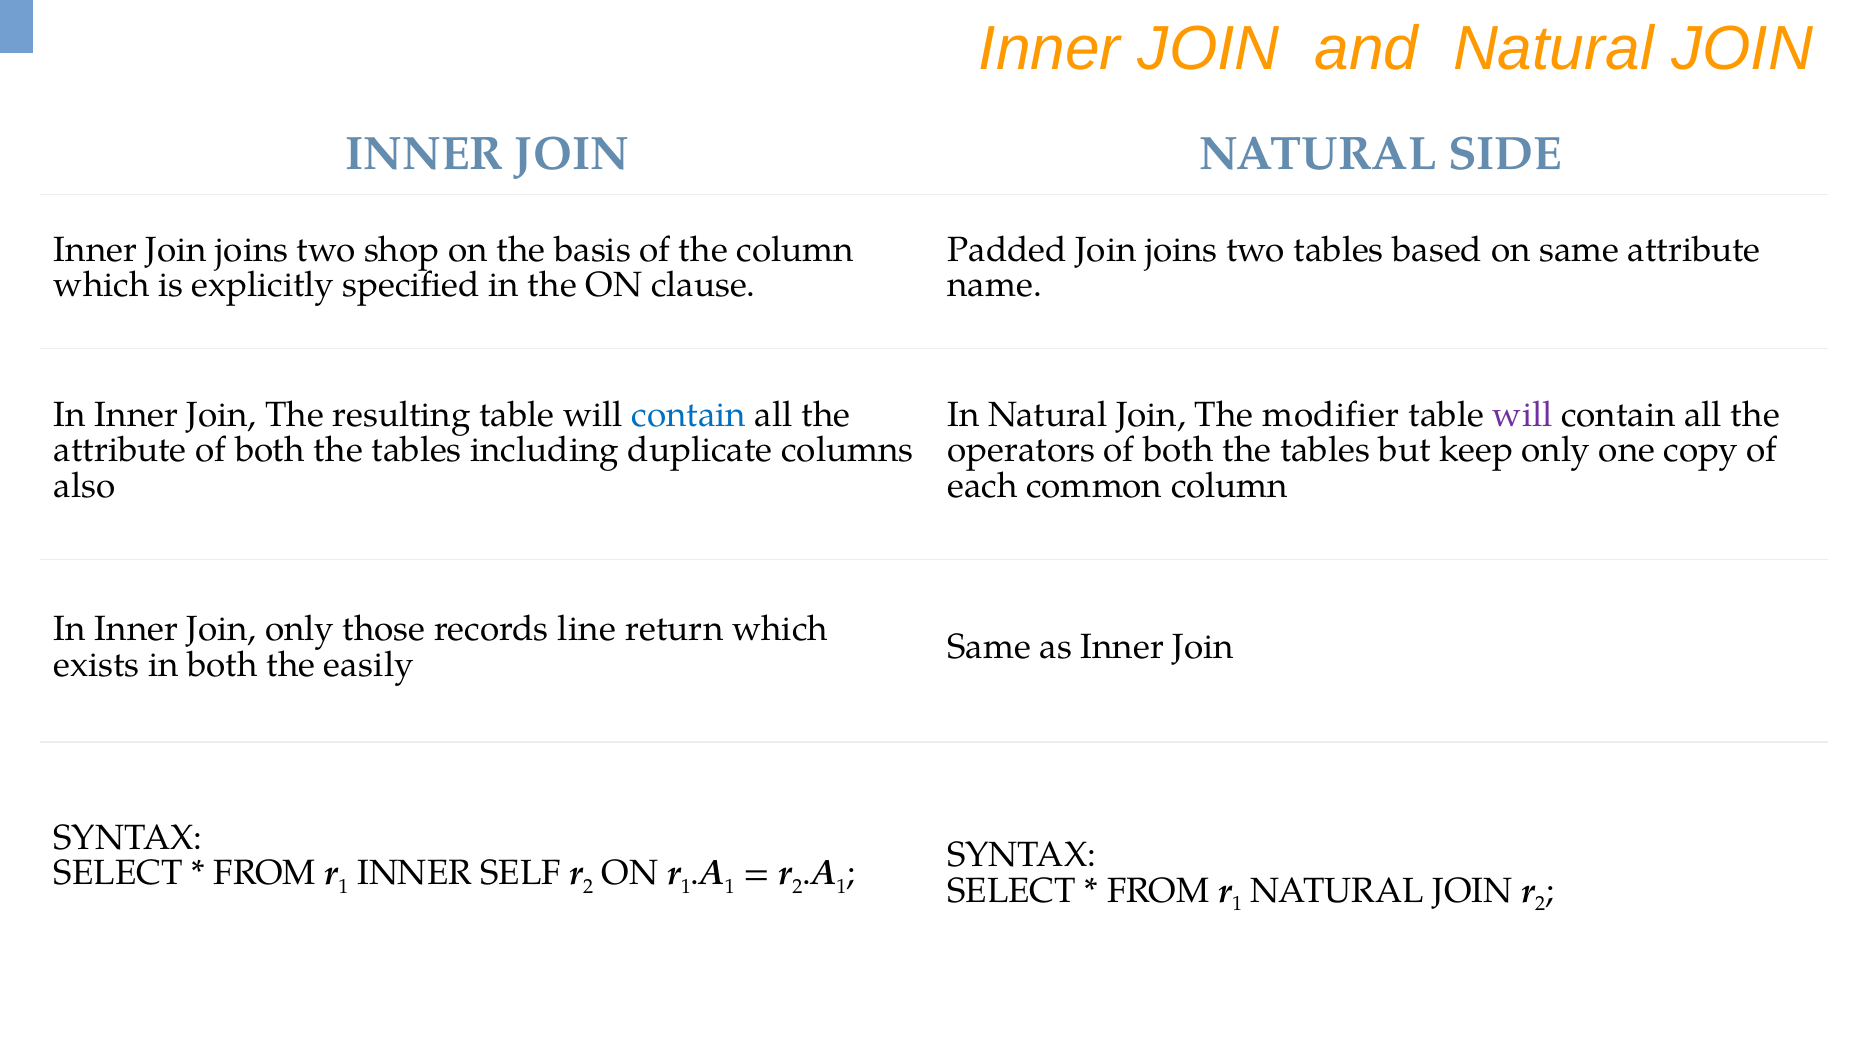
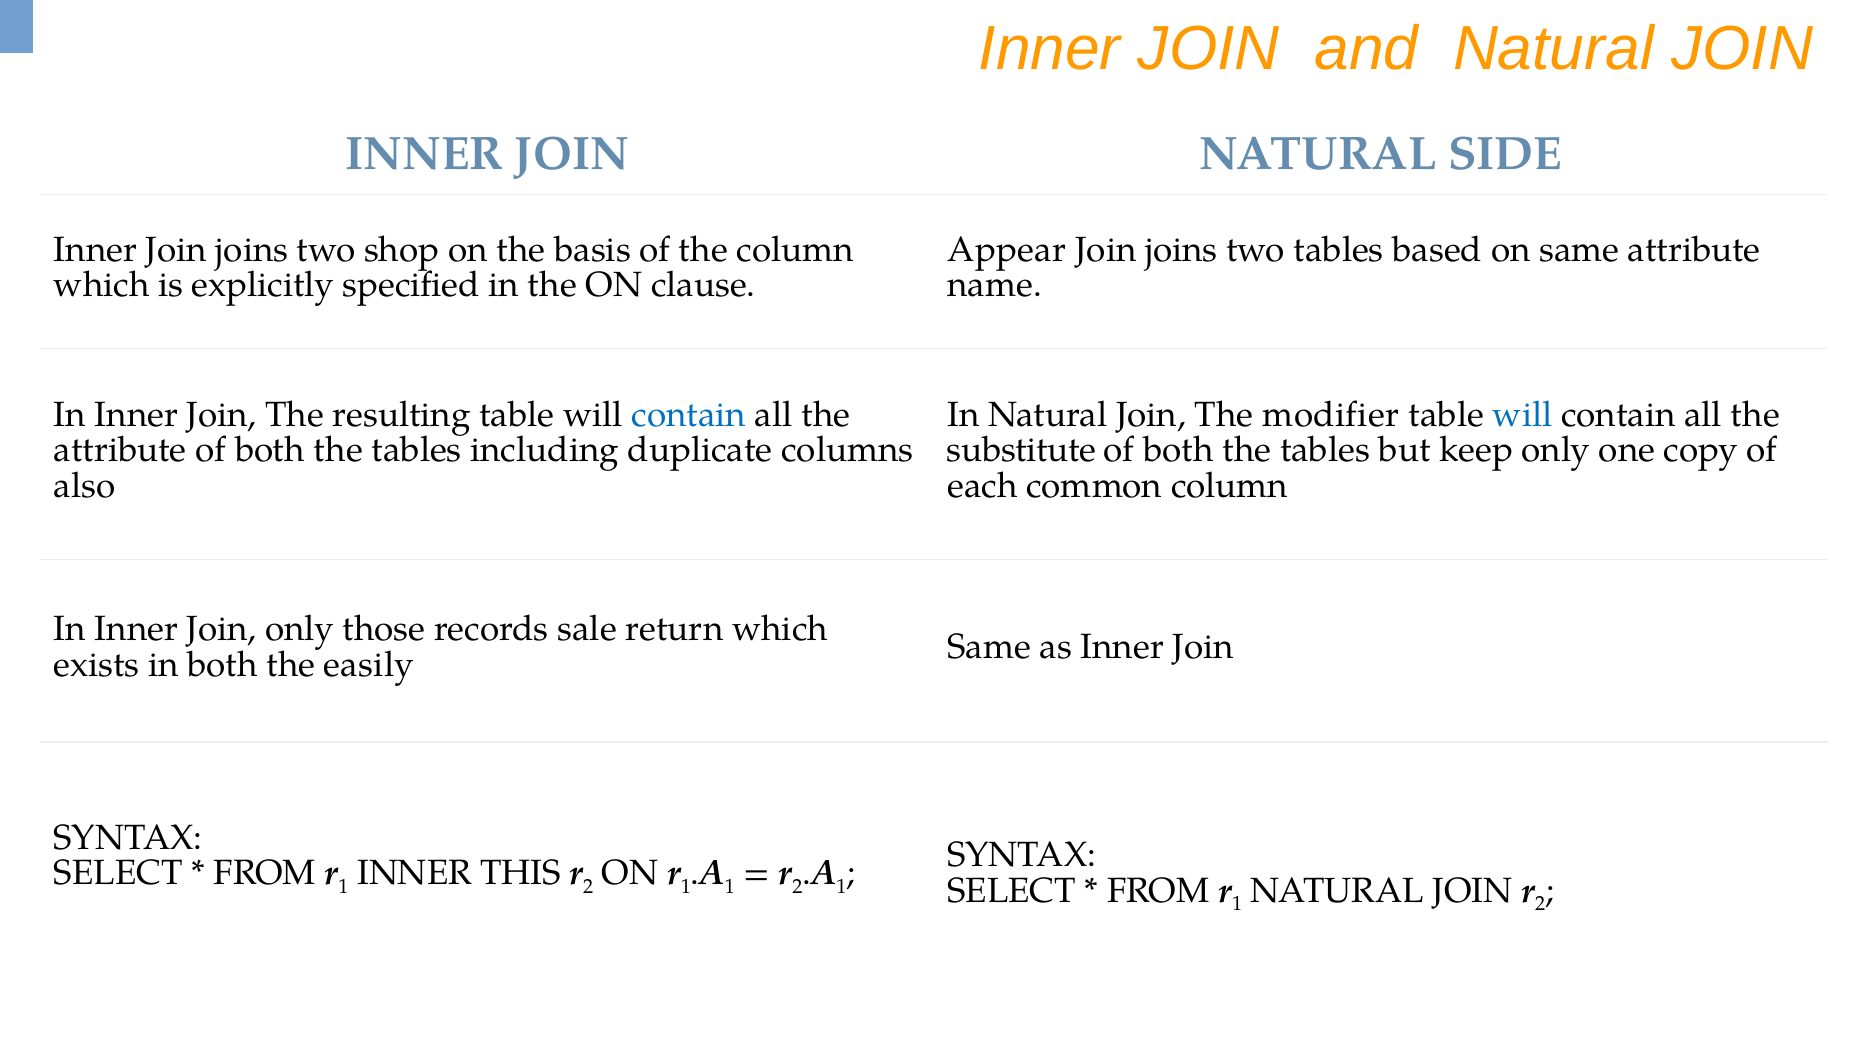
Padded: Padded -> Appear
will at (1523, 415) colour: purple -> blue
operators: operators -> substitute
line: line -> sale
SELF: SELF -> THIS
